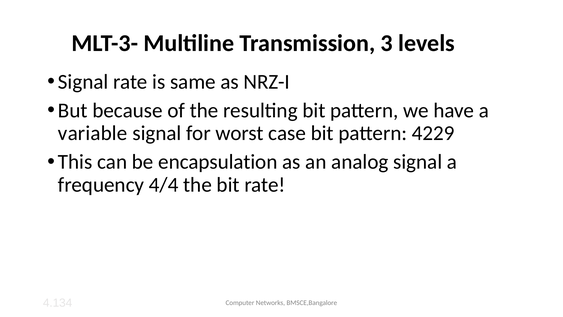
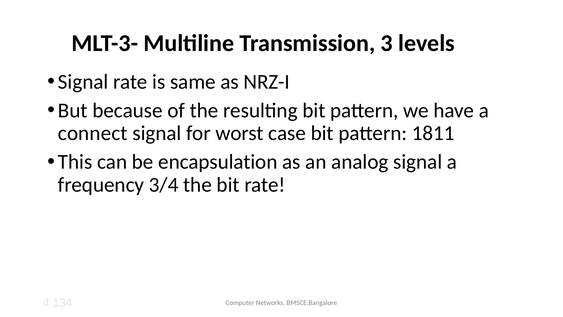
variable: variable -> connect
4229: 4229 -> 1811
4/4: 4/4 -> 3/4
